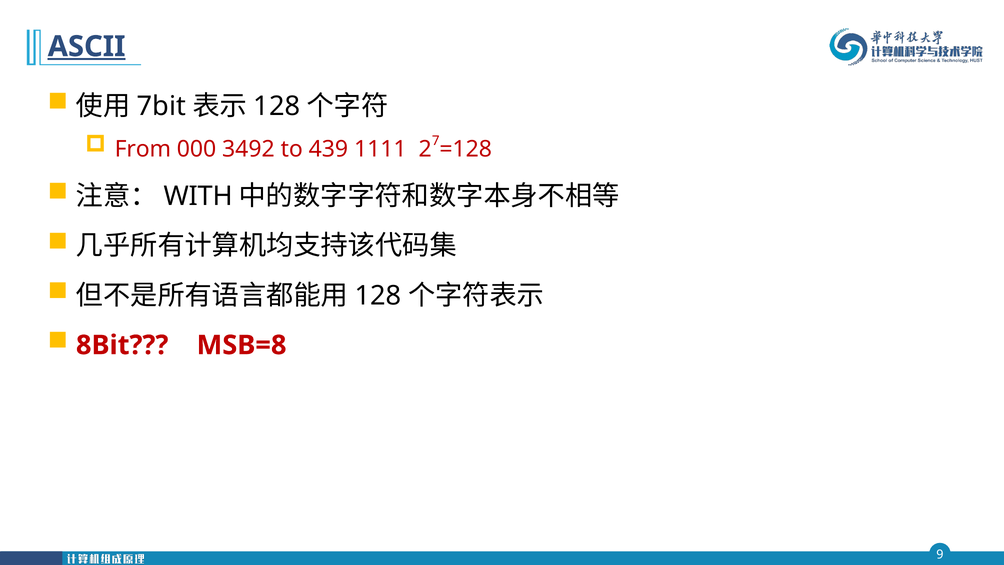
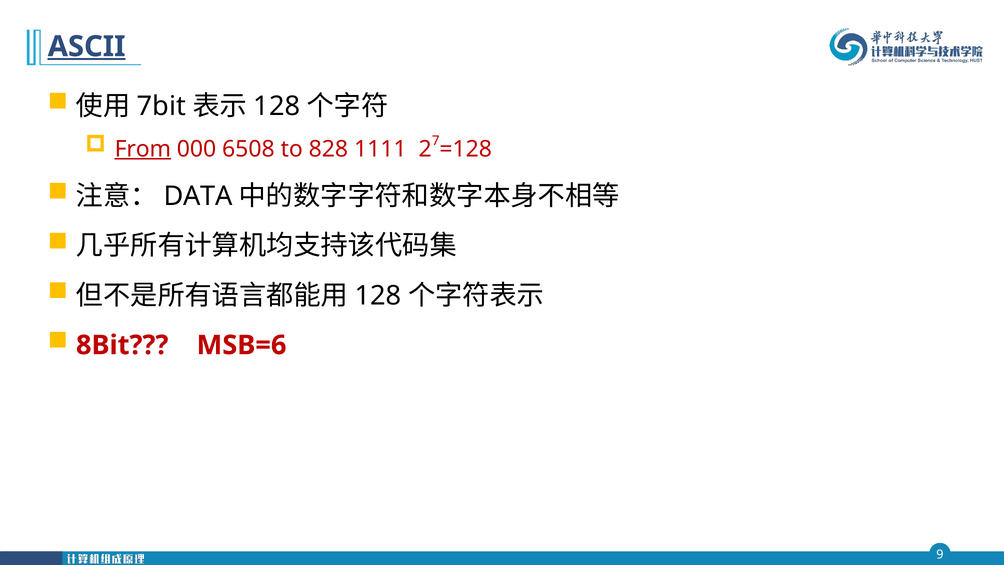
From underline: none -> present
3492: 3492 -> 6508
439: 439 -> 828
WITH: WITH -> DATA
MSB=8: MSB=8 -> MSB=6
